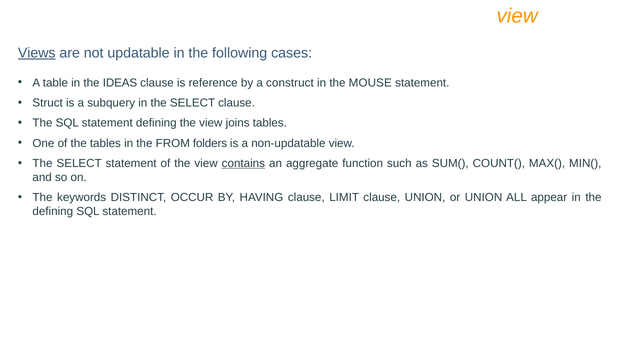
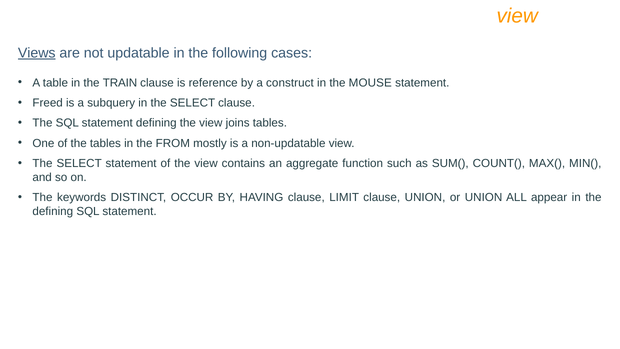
IDEAS: IDEAS -> TRAIN
Struct: Struct -> Freed
folders: folders -> mostly
contains underline: present -> none
